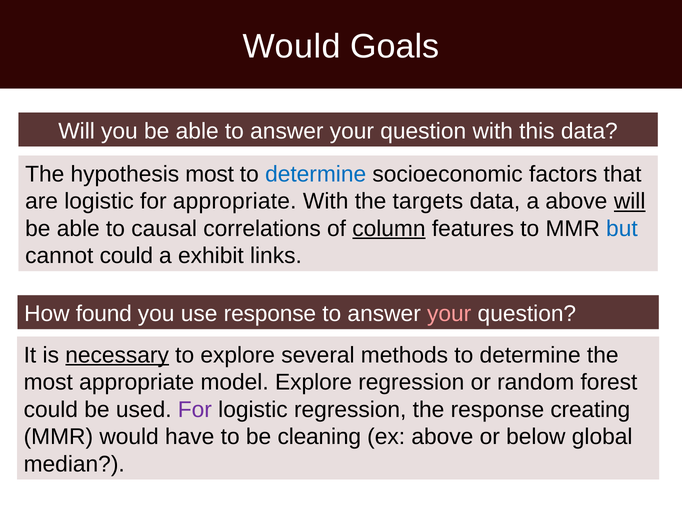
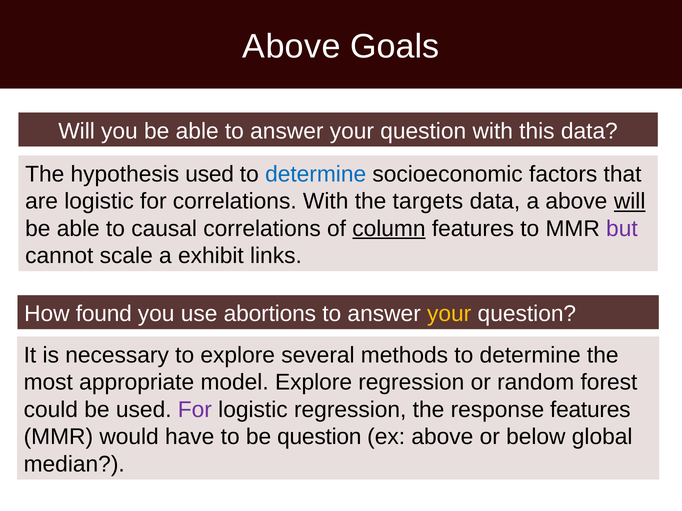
Would at (291, 47): Would -> Above
hypothesis most: most -> used
for appropriate: appropriate -> correlations
but colour: blue -> purple
cannot could: could -> scale
use response: response -> abortions
your at (449, 314) colour: pink -> yellow
necessary underline: present -> none
response creating: creating -> features
be cleaning: cleaning -> question
